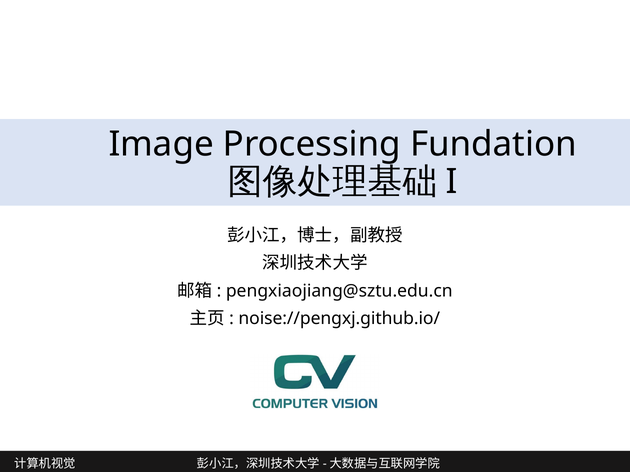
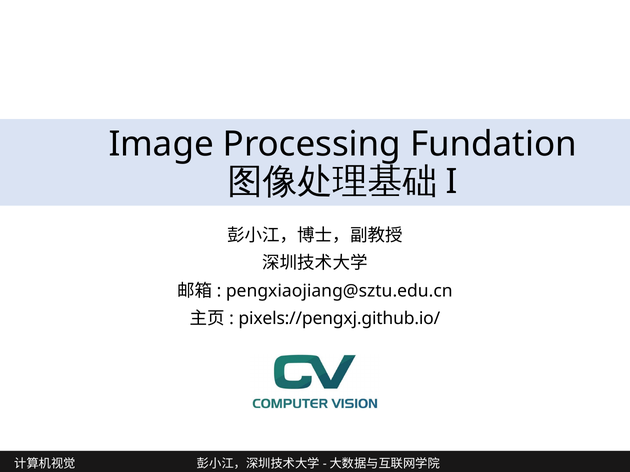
noise://pengxj.github.io/: noise://pengxj.github.io/ -> pixels://pengxj.github.io/
